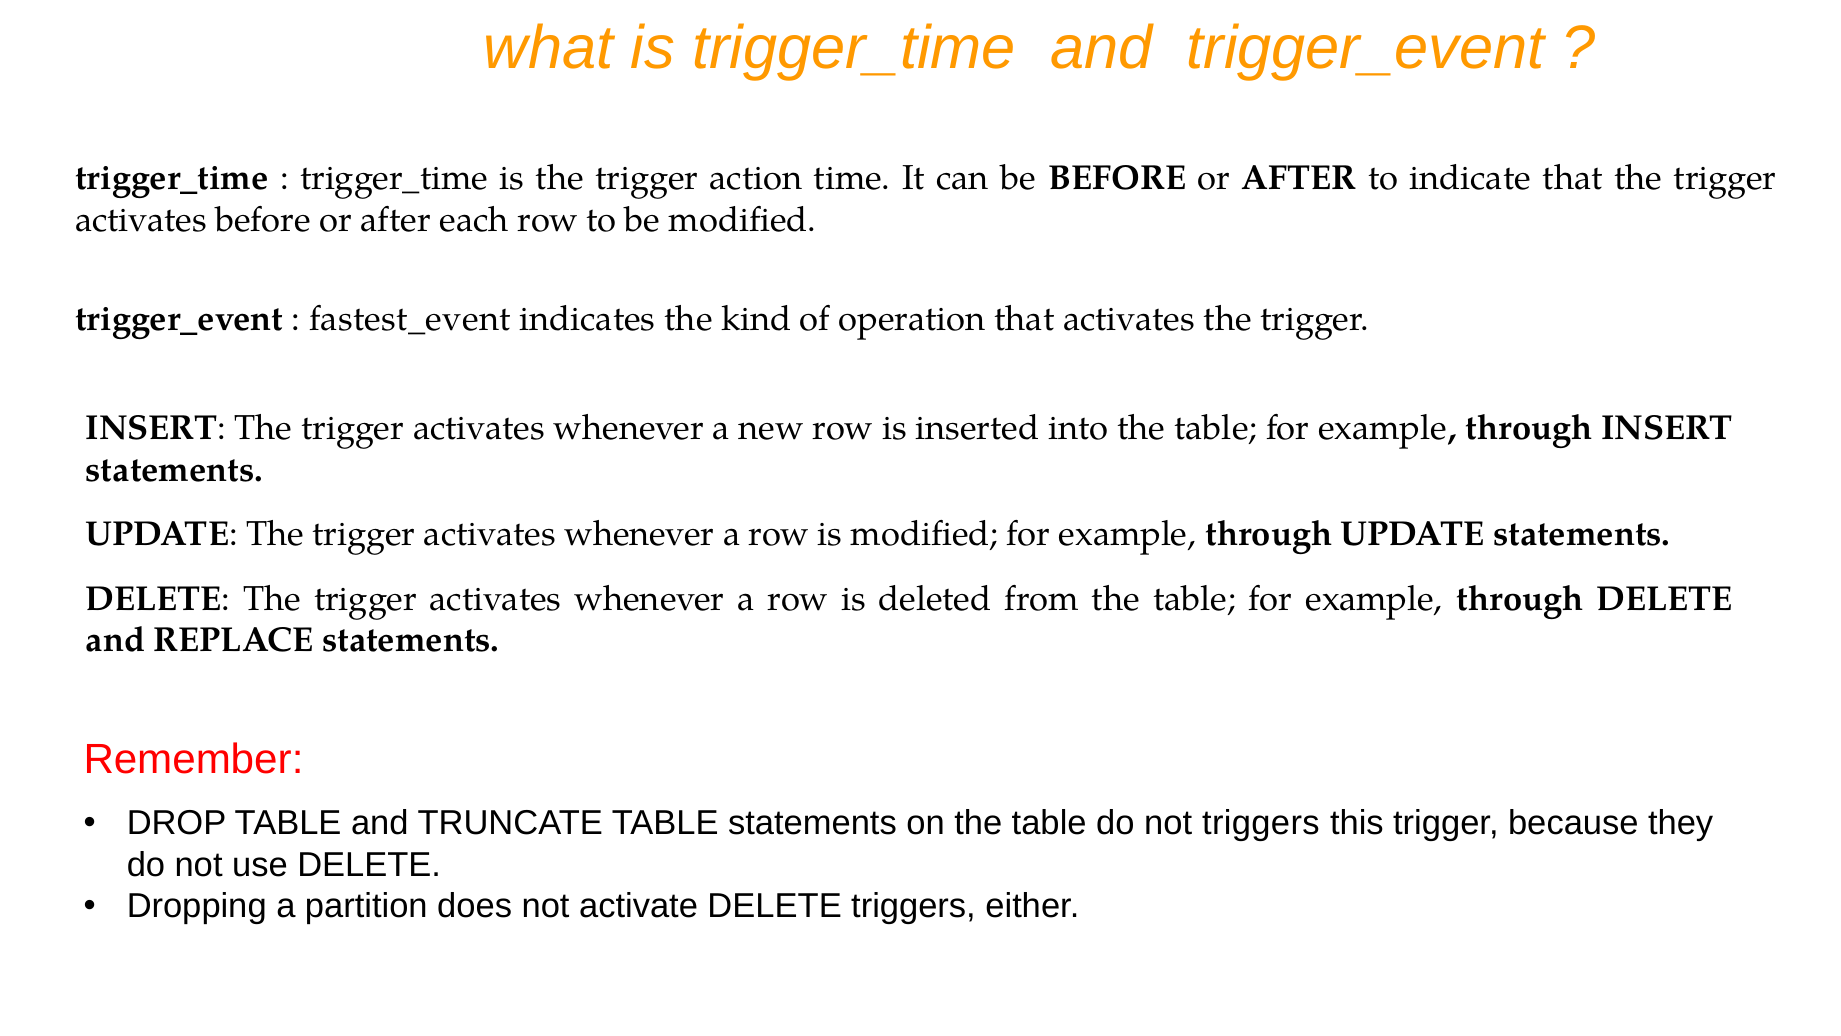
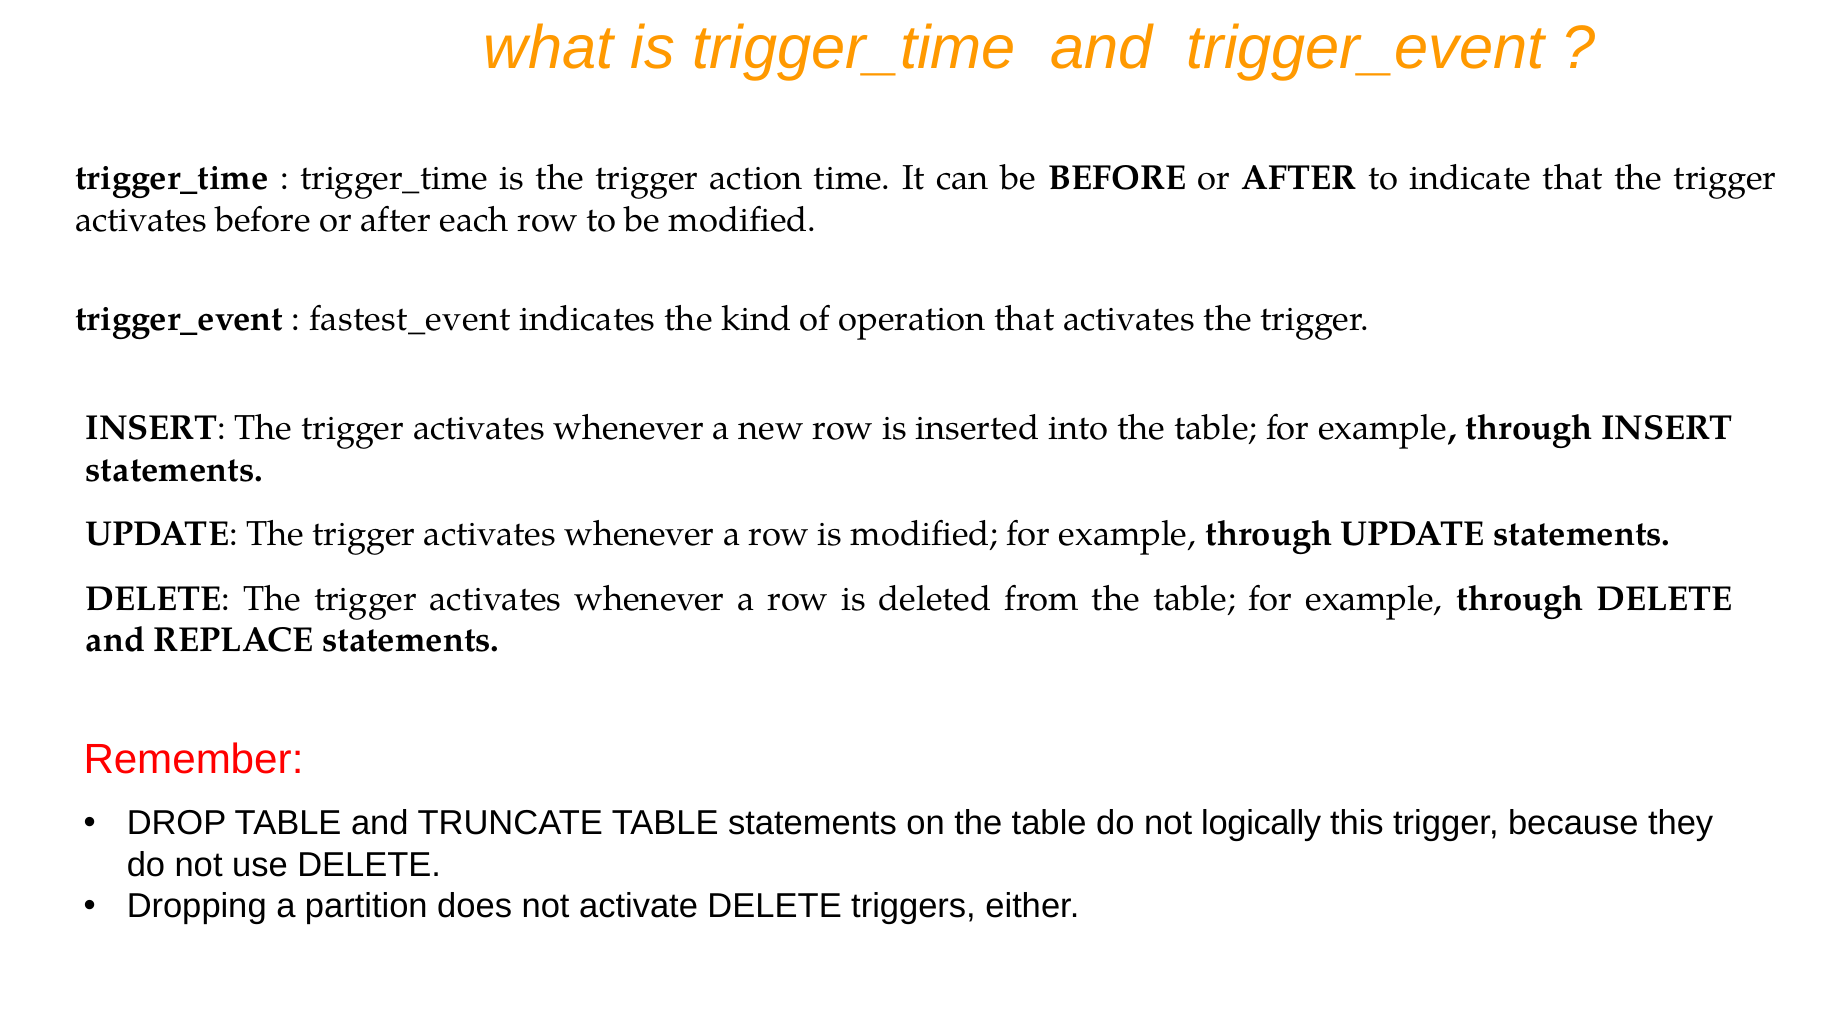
not triggers: triggers -> logically
